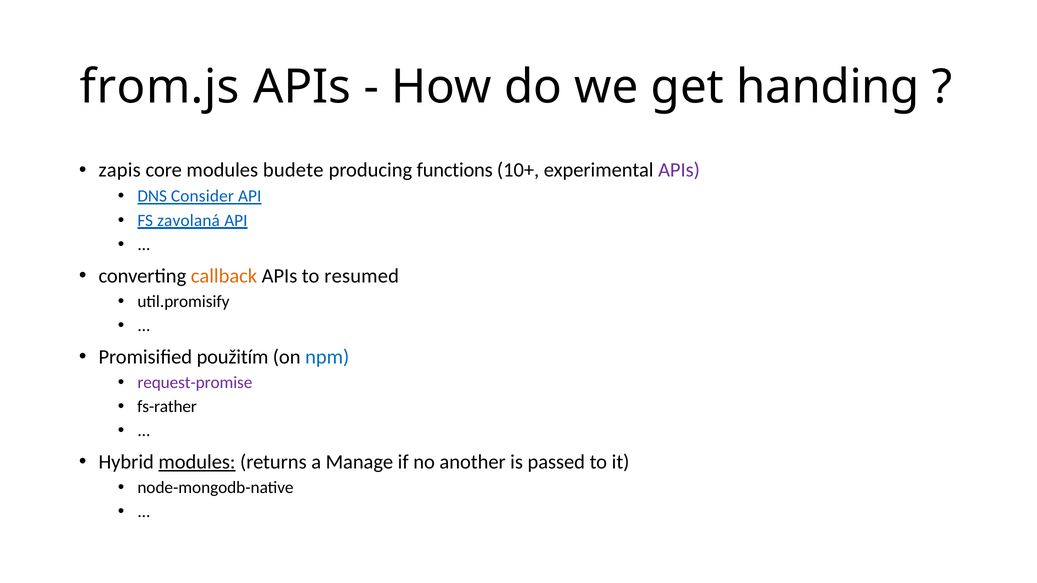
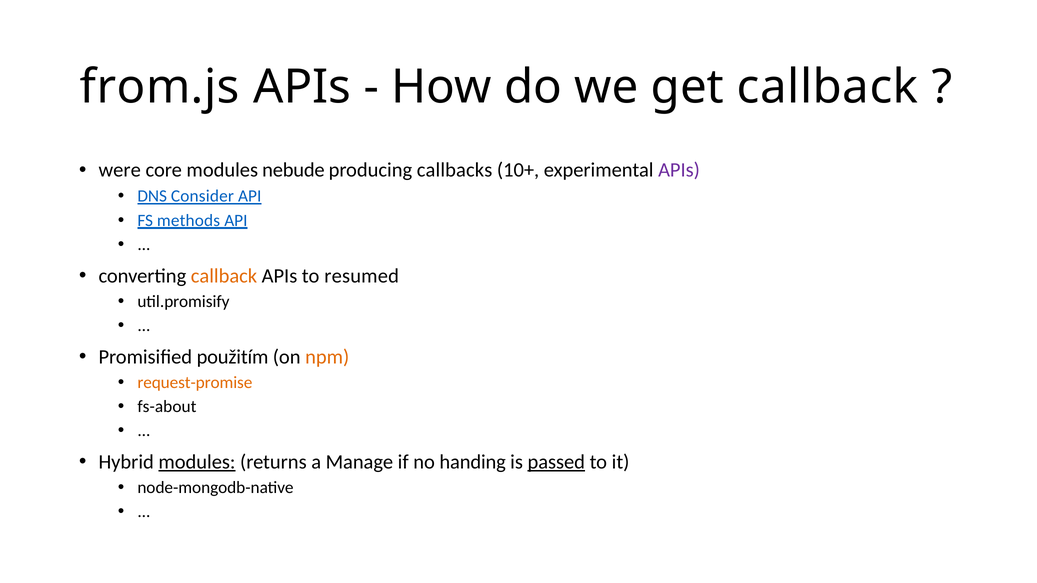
get handing: handing -> callback
zapis: zapis -> were
budete: budete -> nebude
functions: functions -> callbacks
zavolaná: zavolaná -> methods
npm colour: blue -> orange
request-promise colour: purple -> orange
fs-rather: fs-rather -> fs-about
another: another -> handing
passed underline: none -> present
